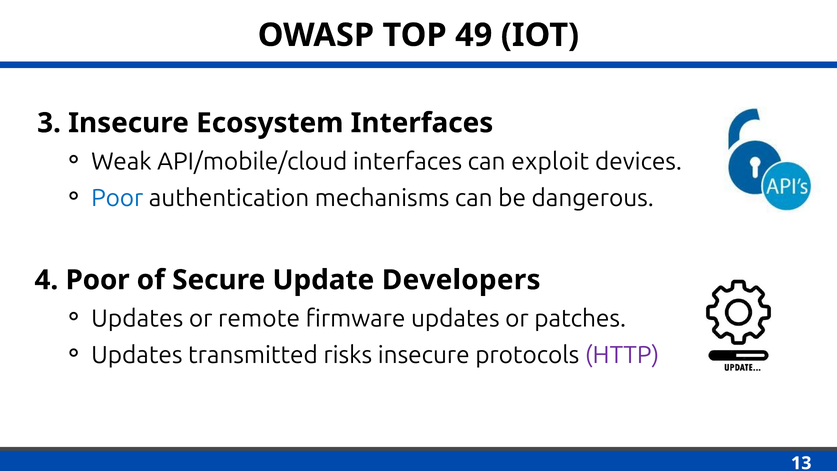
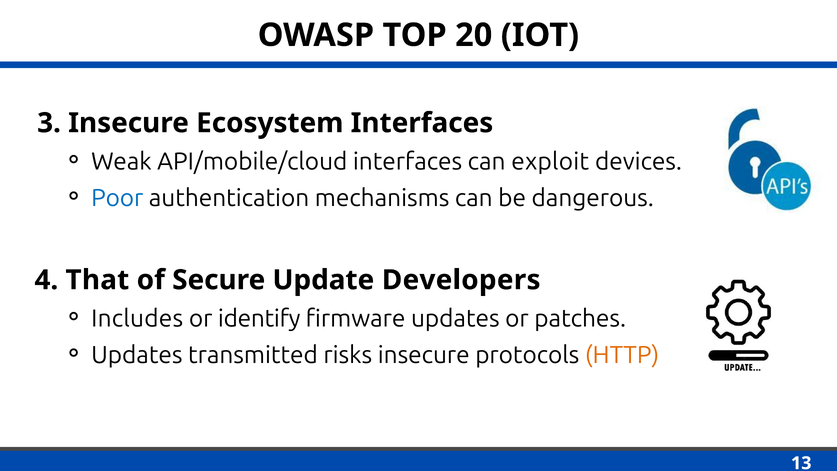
49: 49 -> 20
4 Poor: Poor -> That
Updates at (137, 318): Updates -> Includes
remote: remote -> identify
HTTP colour: purple -> orange
